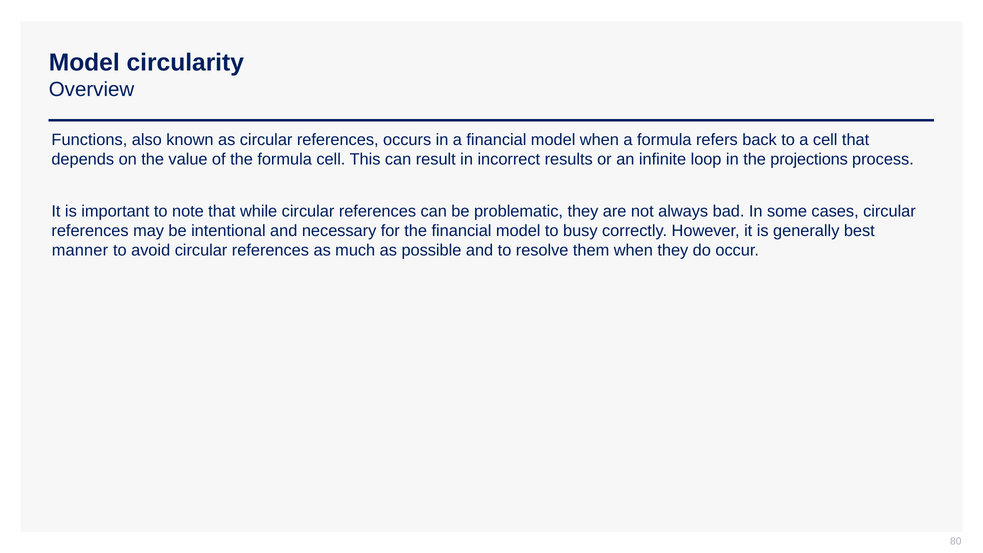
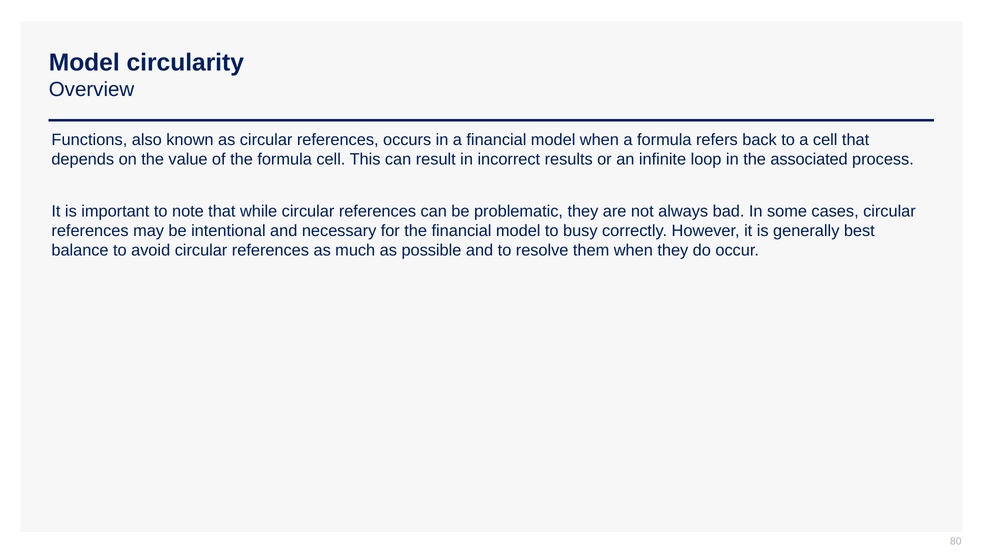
projections: projections -> associated
manner: manner -> balance
